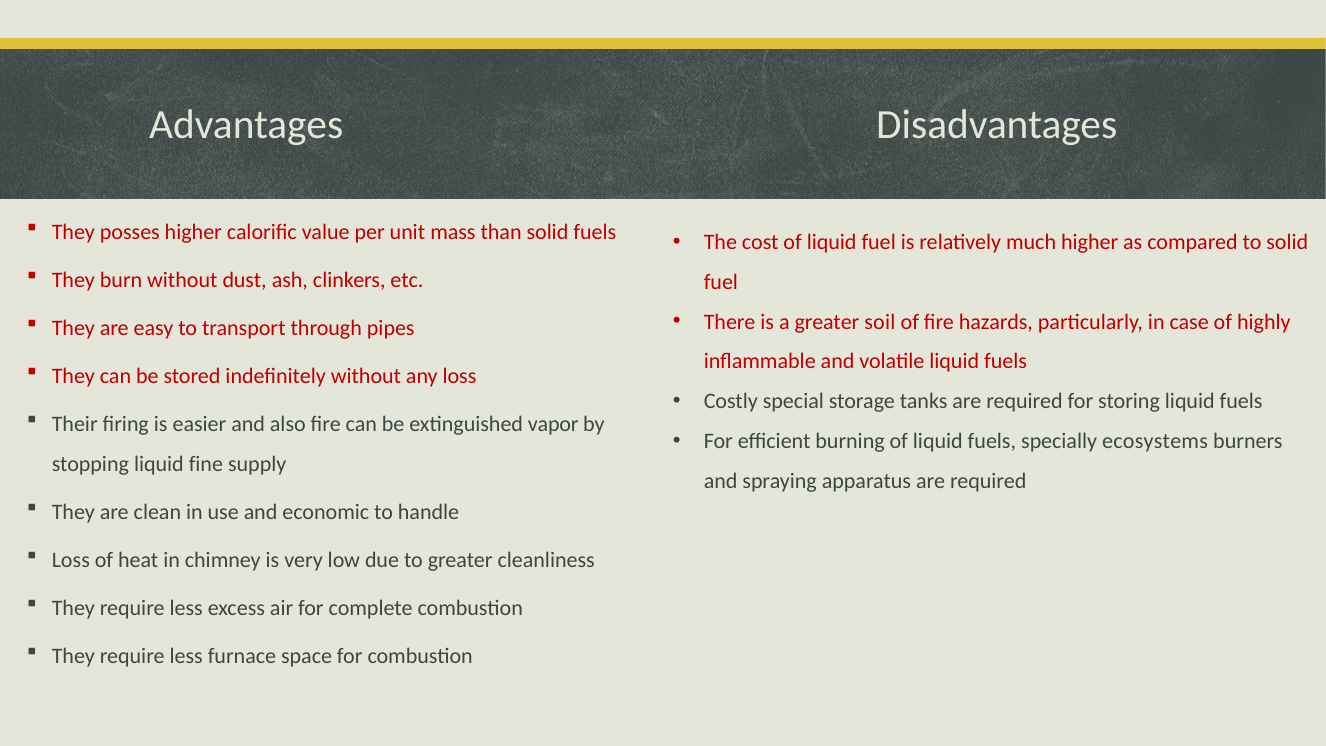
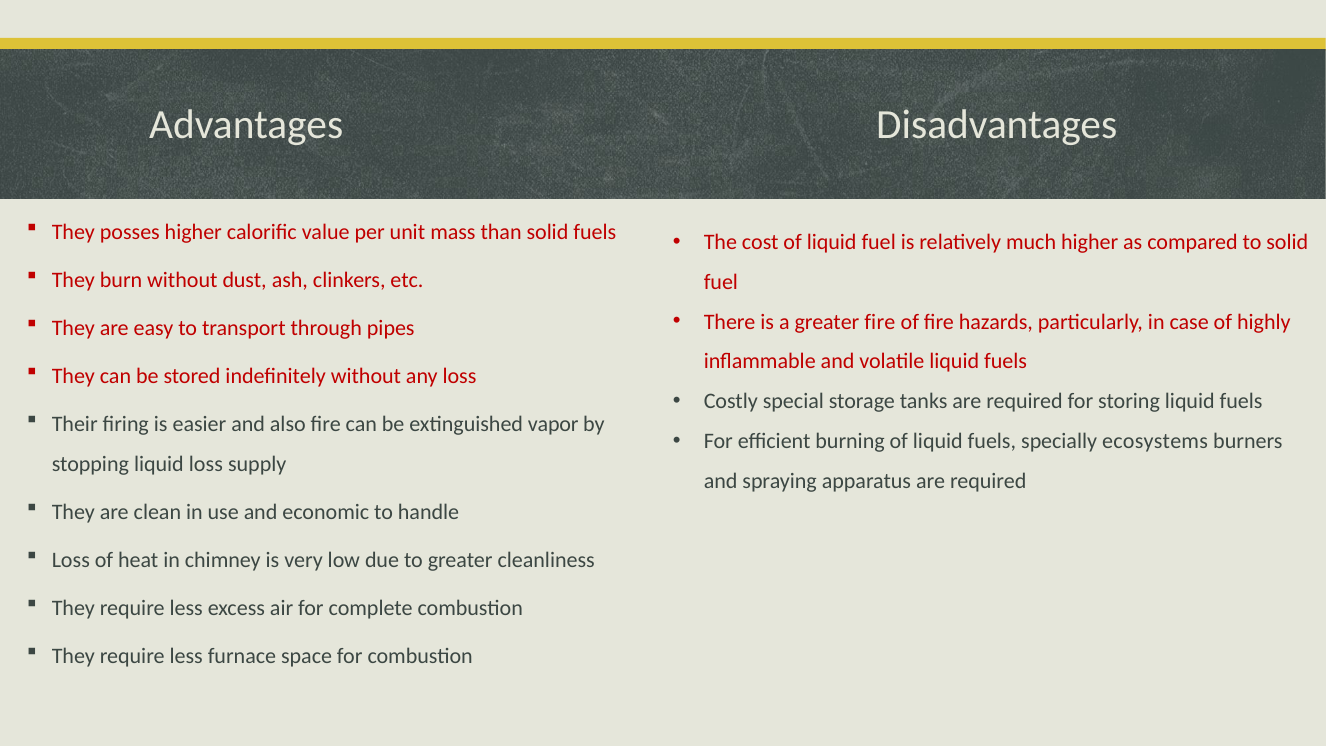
greater soil: soil -> fire
liquid fine: fine -> loss
